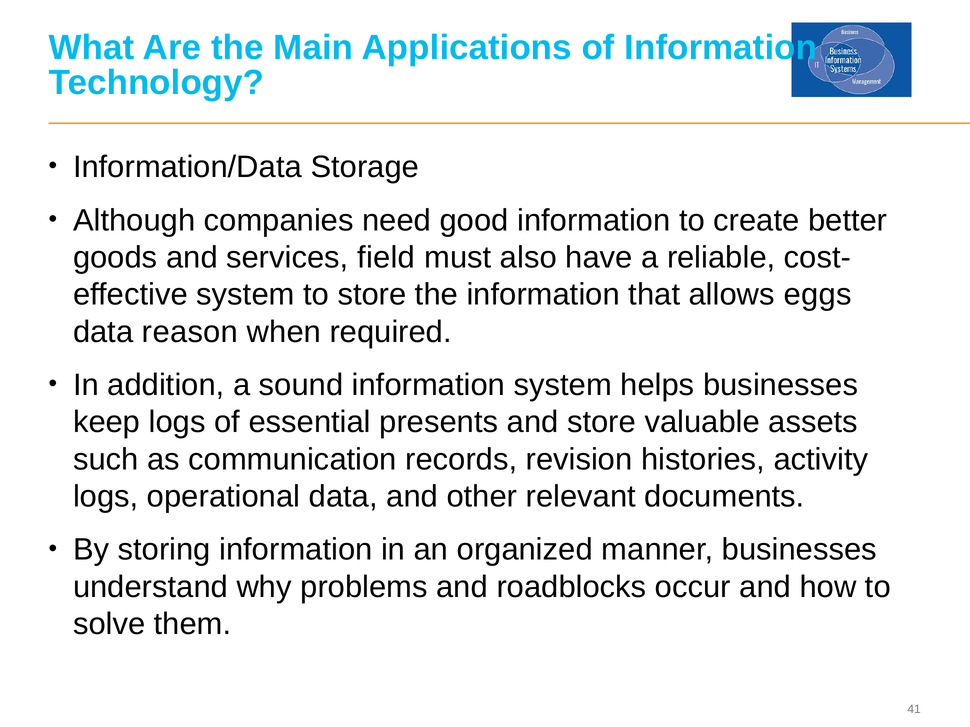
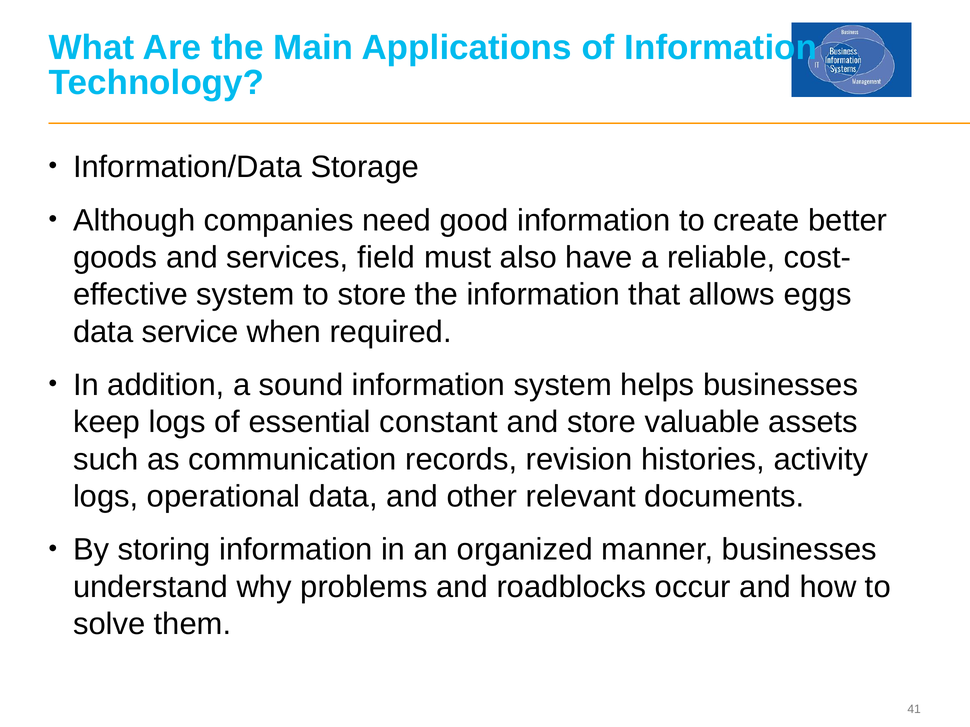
reason: reason -> service
presents: presents -> constant
